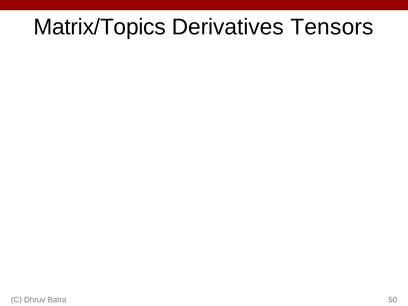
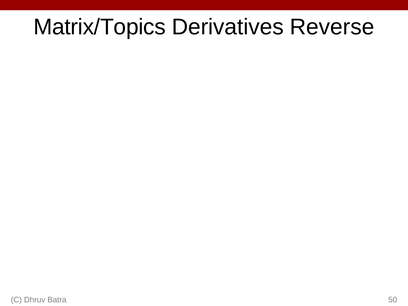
Tensors: Tensors -> Reverse
